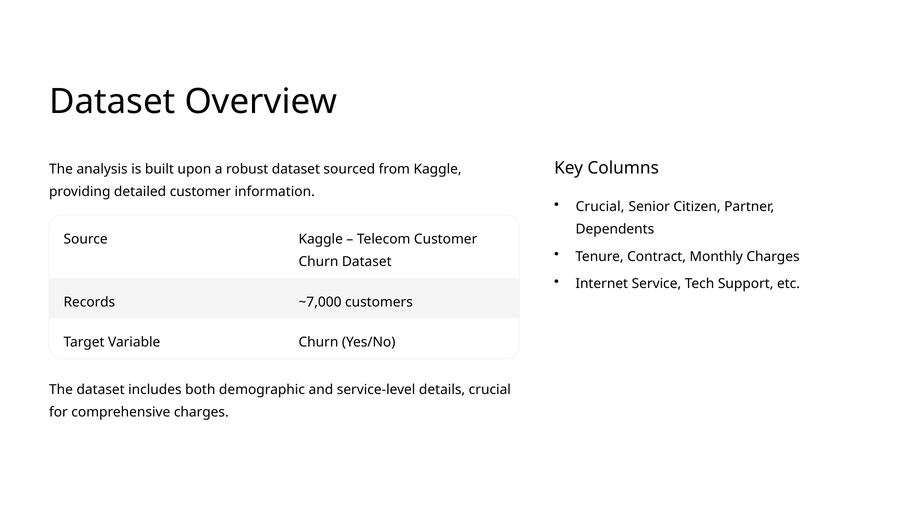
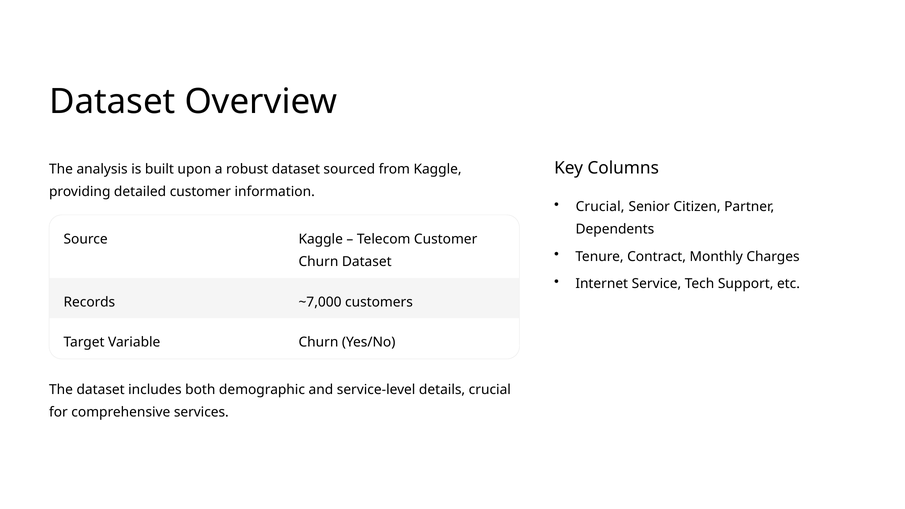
comprehensive charges: charges -> services
